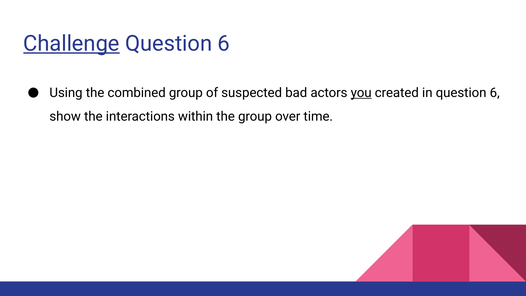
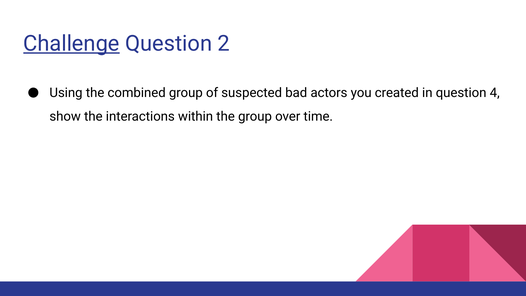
6 at (224, 44): 6 -> 2
you underline: present -> none
in question 6: 6 -> 4
